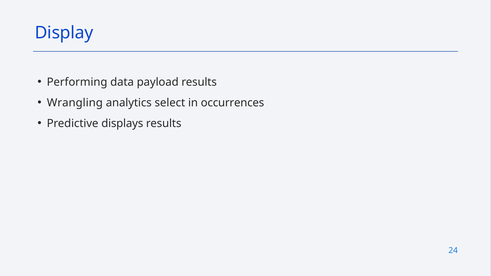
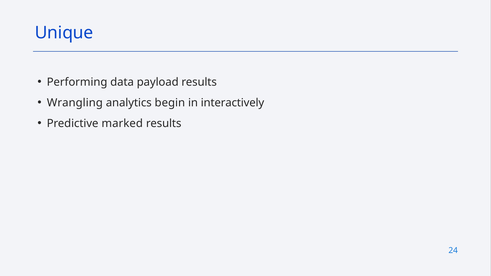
Display: Display -> Unique
select: select -> begin
occurrences: occurrences -> interactively
displays: displays -> marked
